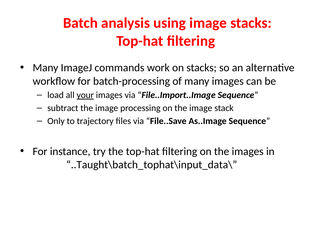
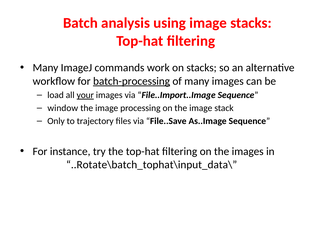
batch-processing underline: none -> present
subtract: subtract -> window
..Taught\batch_tophat\input_data\: ..Taught\batch_tophat\input_data\ -> ..Rotate\batch_tophat\input_data\
